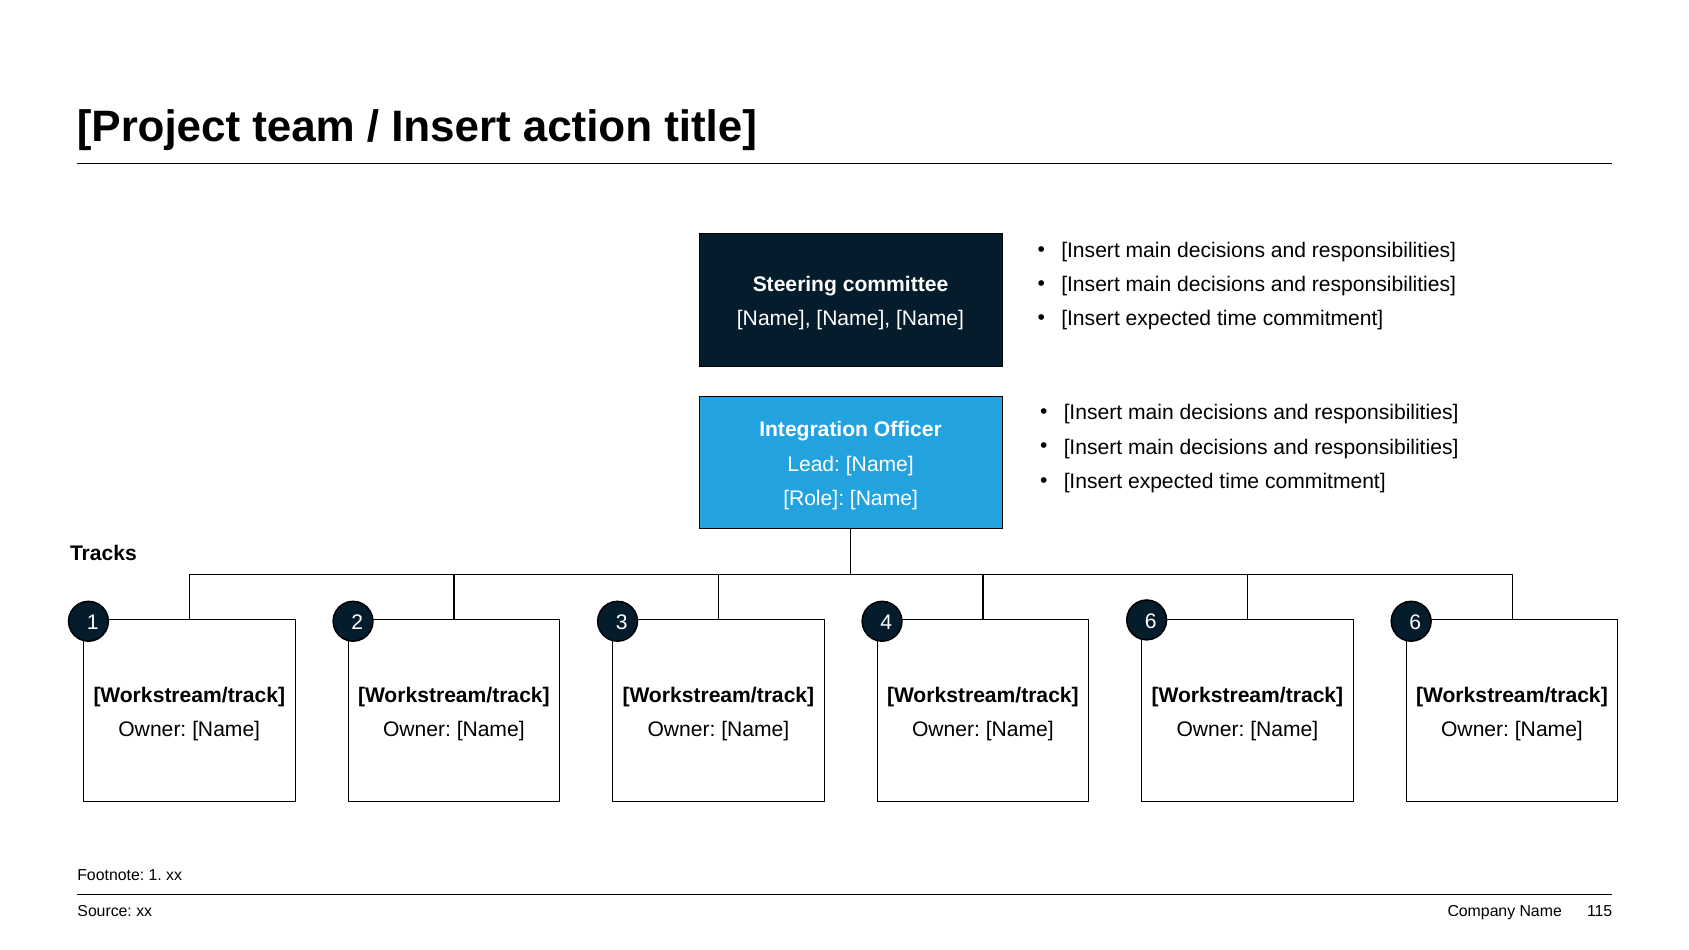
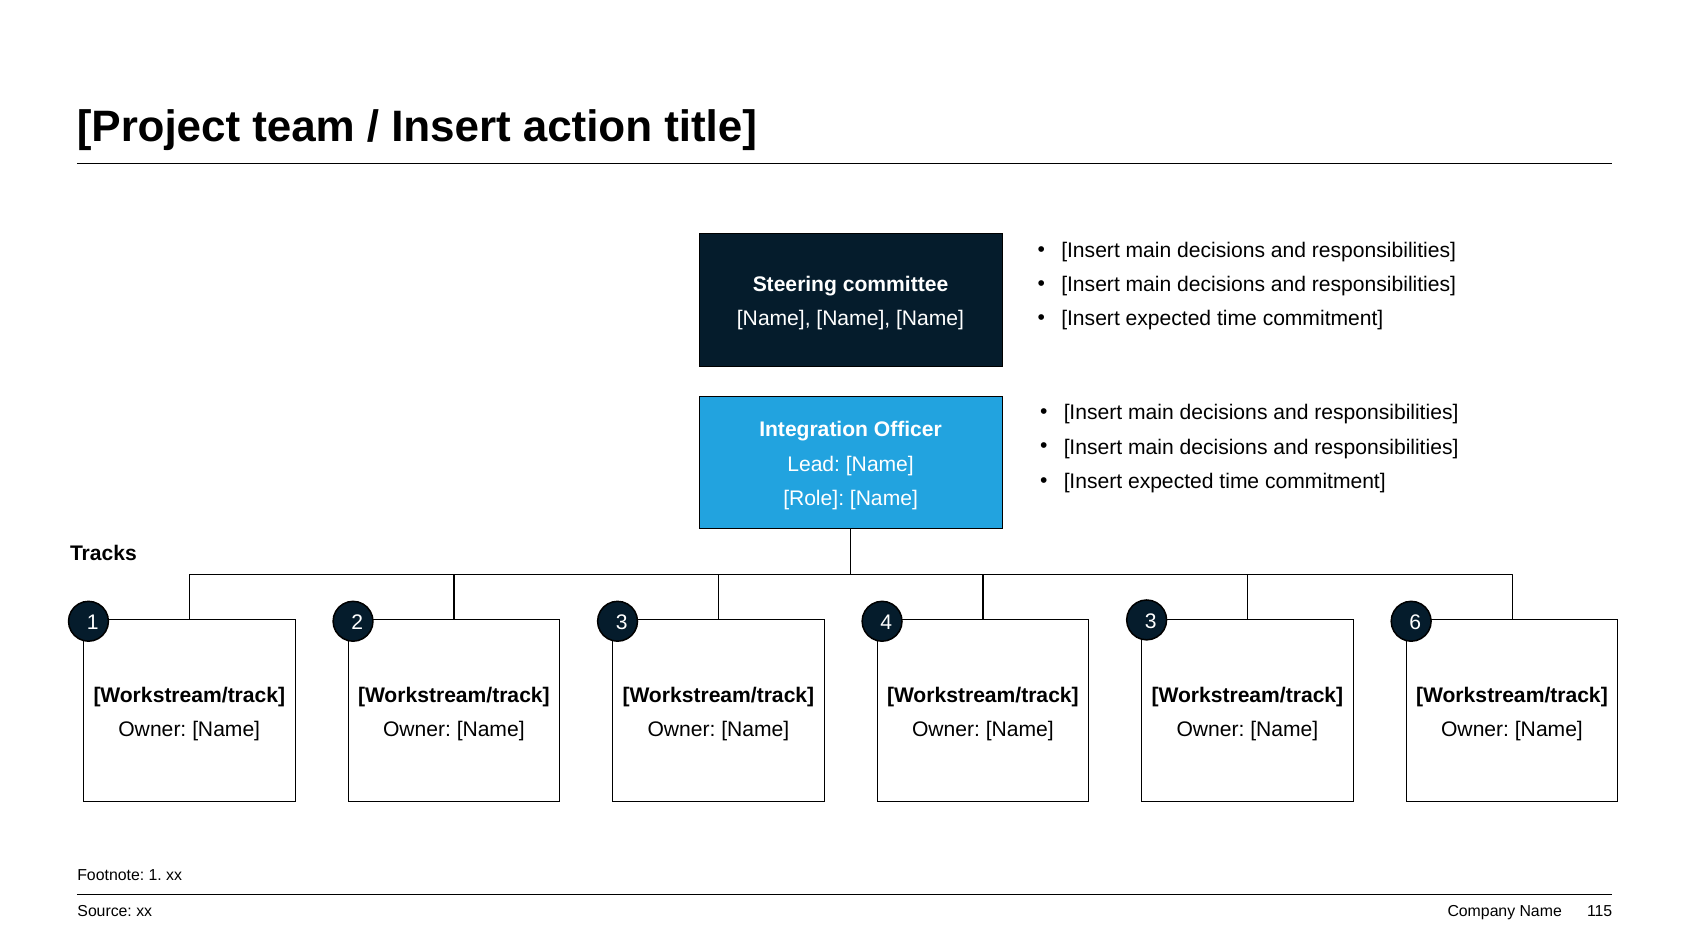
4 6: 6 -> 3
